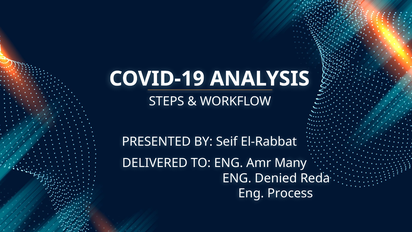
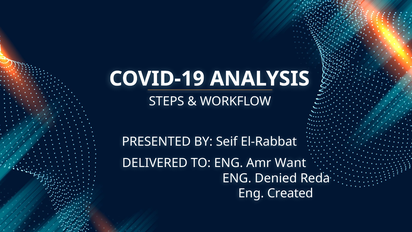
Many: Many -> Want
Process: Process -> Created
